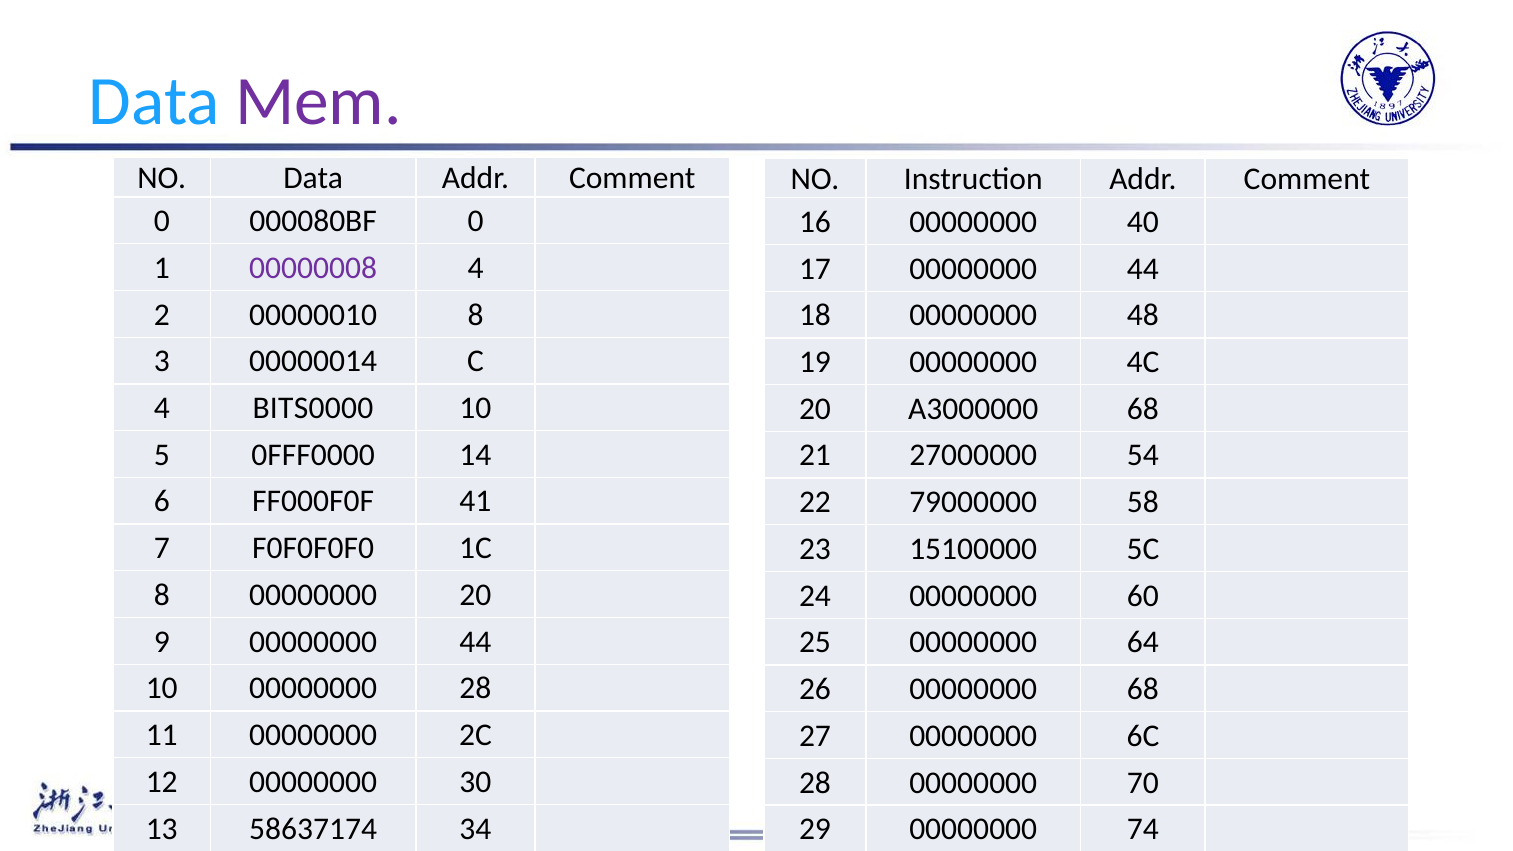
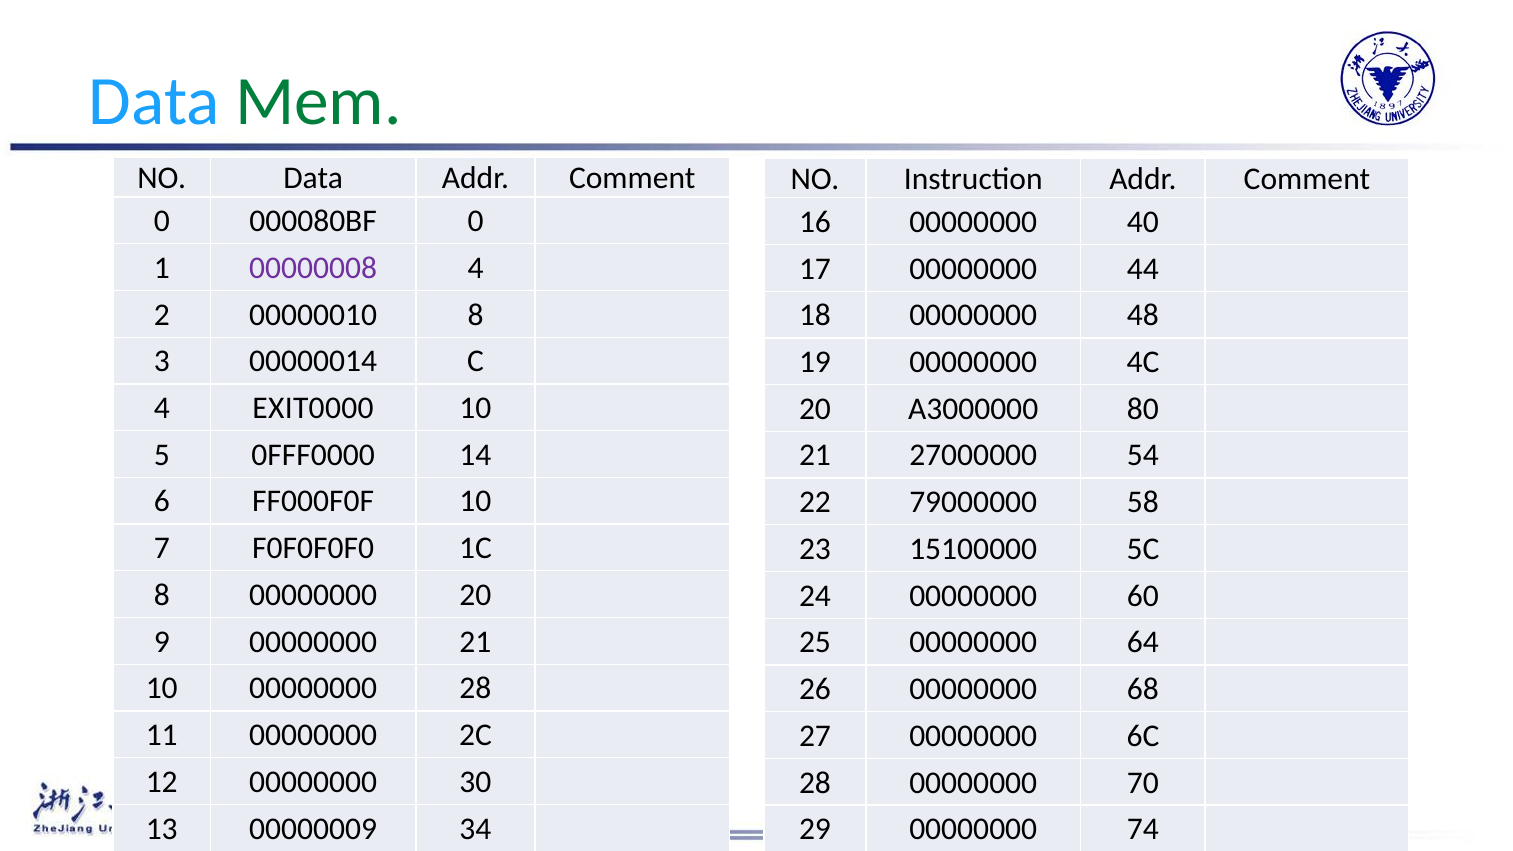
Mem colour: purple -> green
BITS0000: BITS0000 -> EXIT0000
A3000000 68: 68 -> 80
FF000F0F 41: 41 -> 10
9 00000000 44: 44 -> 21
58637174: 58637174 -> 00000009
